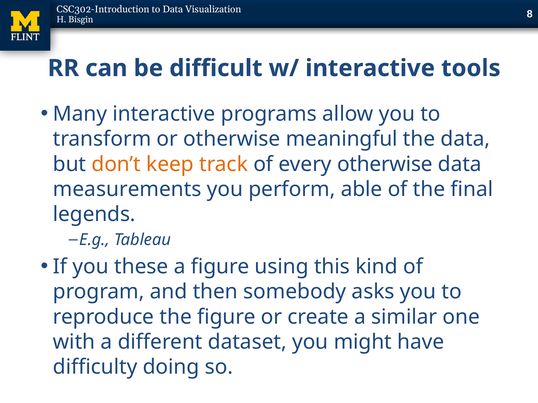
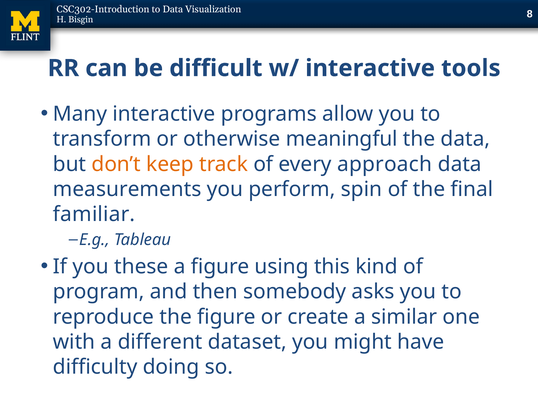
every otherwise: otherwise -> approach
able: able -> spin
legends: legends -> familiar
